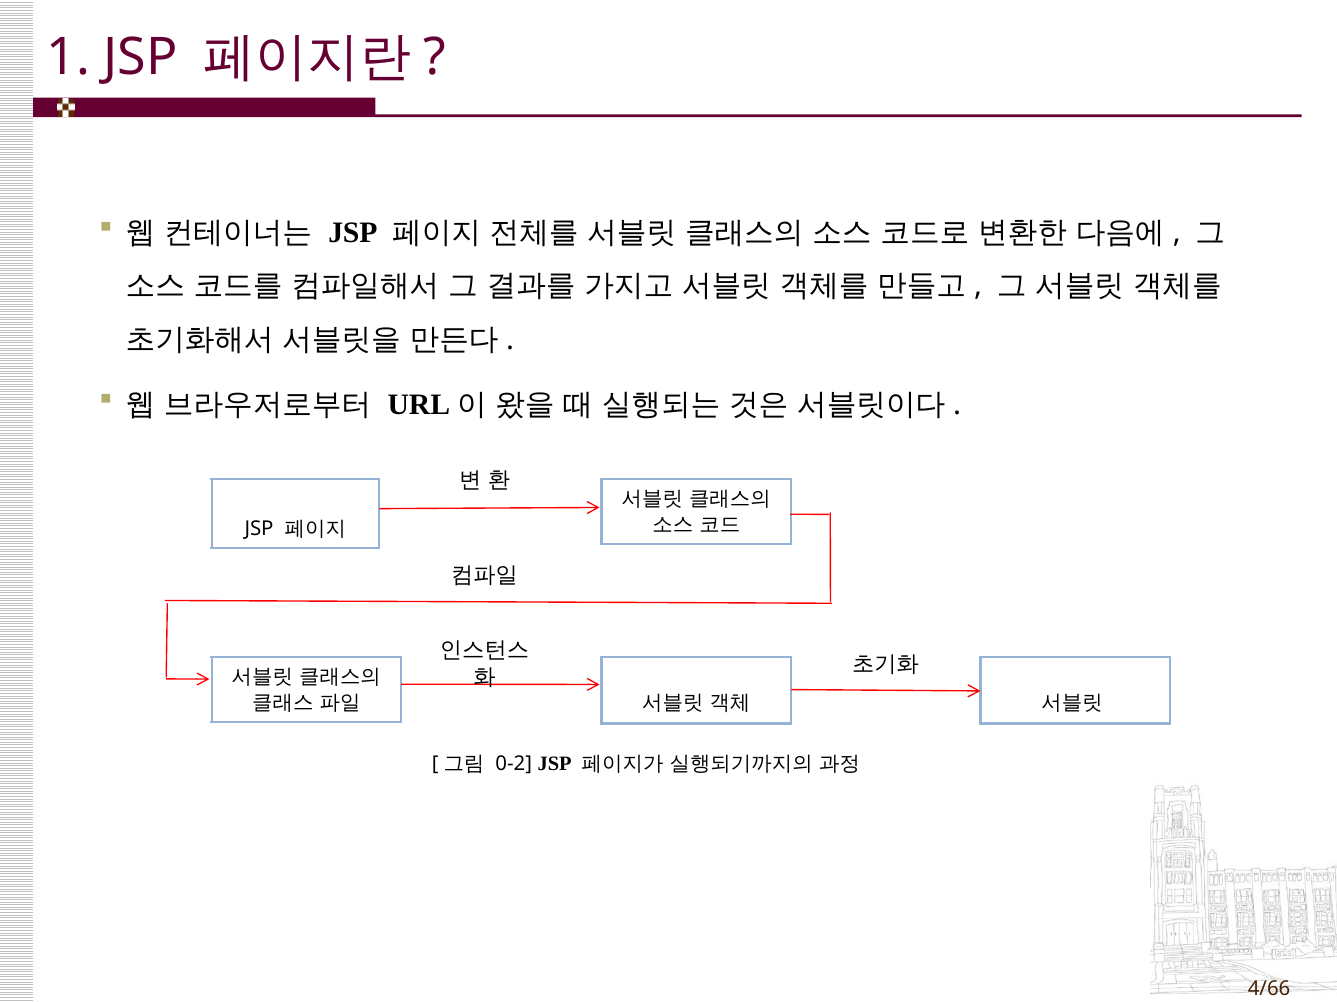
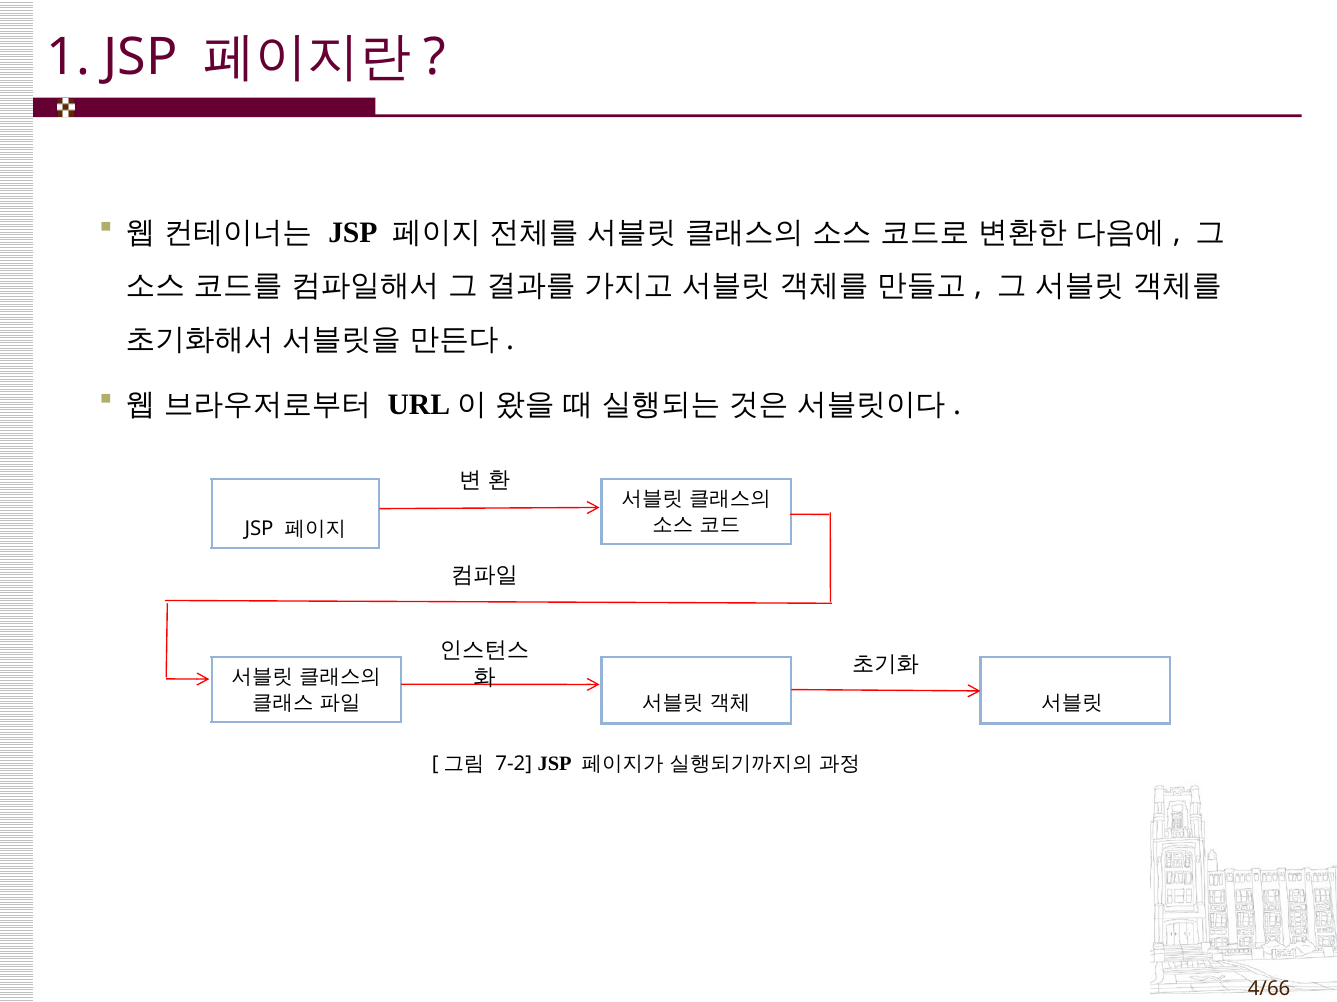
0-2: 0-2 -> 7-2
